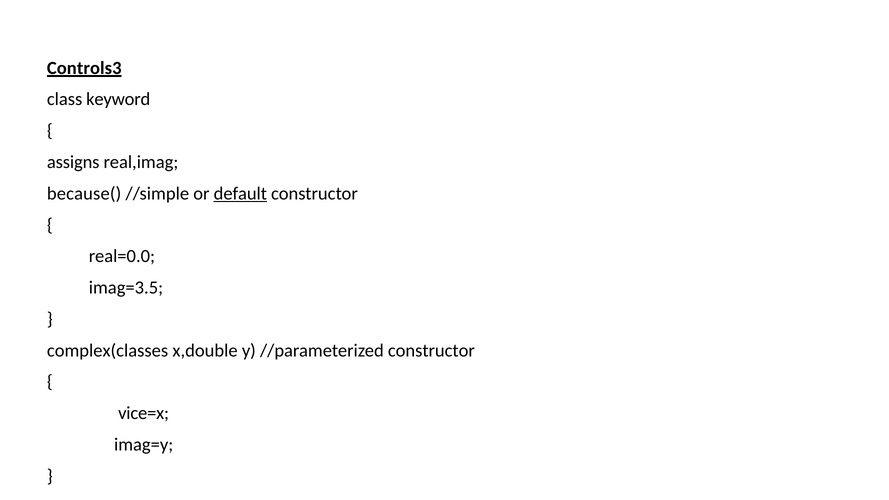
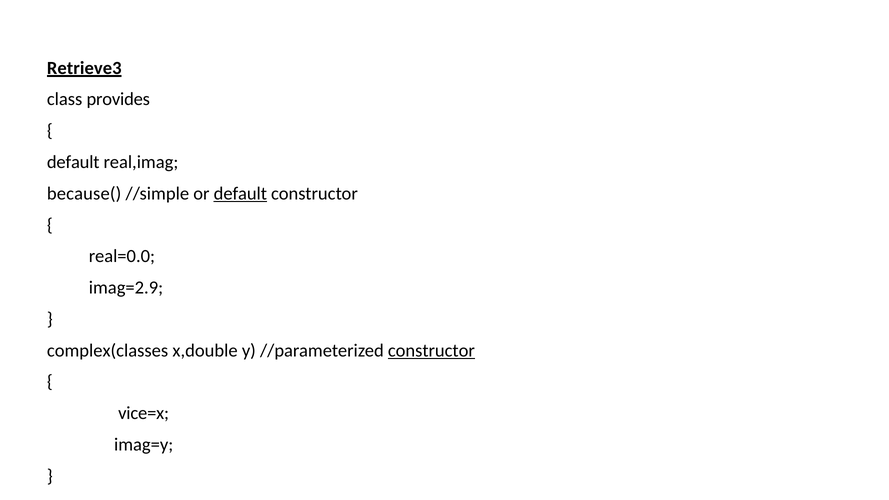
Controls3: Controls3 -> Retrieve3
keyword: keyword -> provides
assigns at (73, 162): assigns -> default
imag=3.5: imag=3.5 -> imag=2.9
constructor at (431, 351) underline: none -> present
